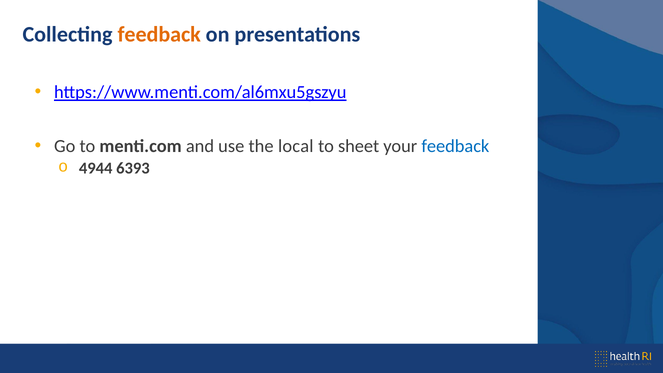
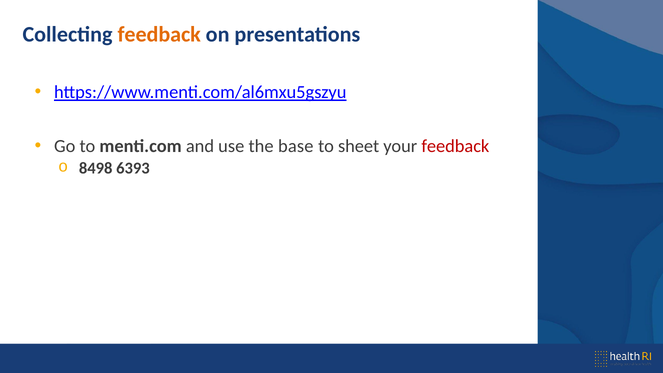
local: local -> base
feedback at (455, 146) colour: blue -> red
4944: 4944 -> 8498
